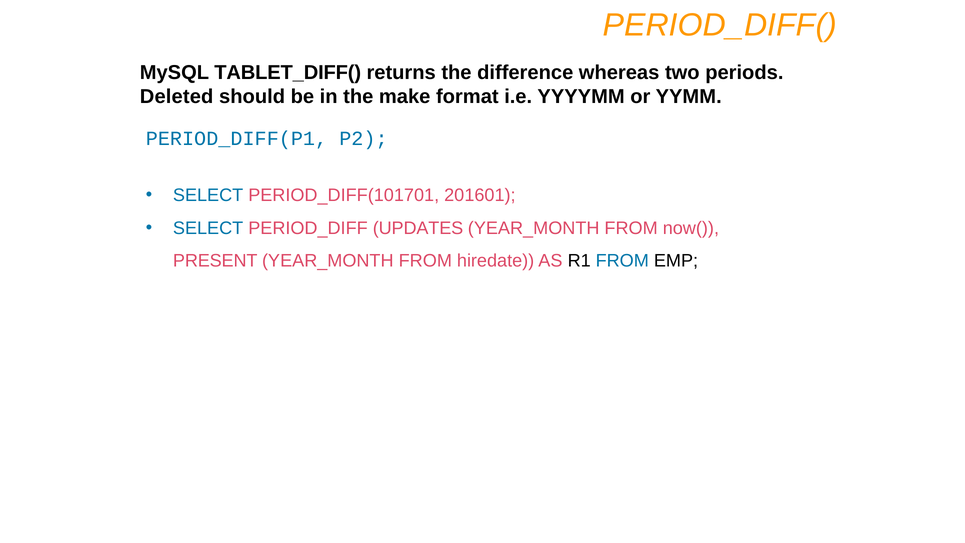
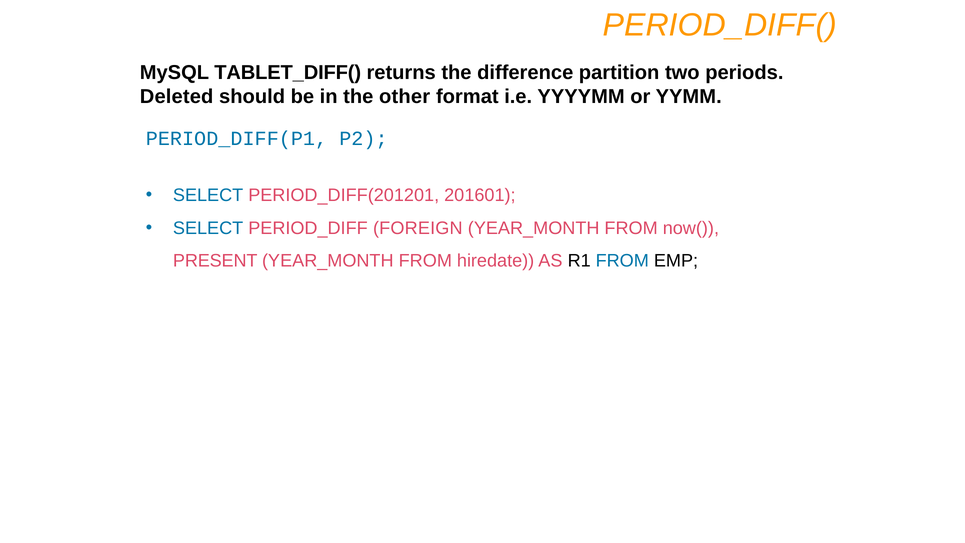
whereas: whereas -> partition
make: make -> other
PERIOD_DIFF(101701: PERIOD_DIFF(101701 -> PERIOD_DIFF(201201
UPDATES: UPDATES -> FOREIGN
